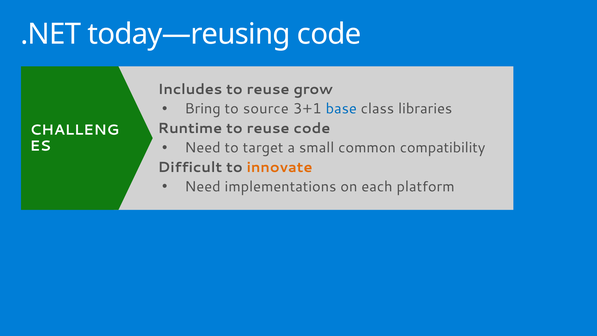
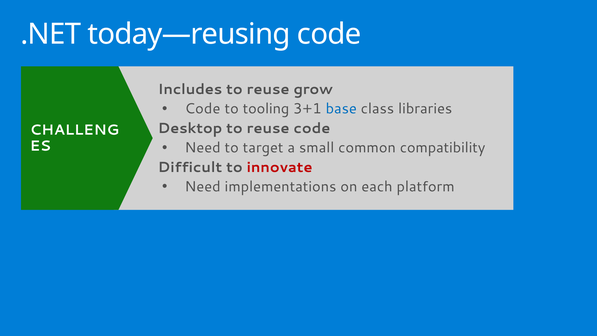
Bring at (203, 109): Bring -> Code
source: source -> tooling
Runtime: Runtime -> Desktop
innovate colour: orange -> red
